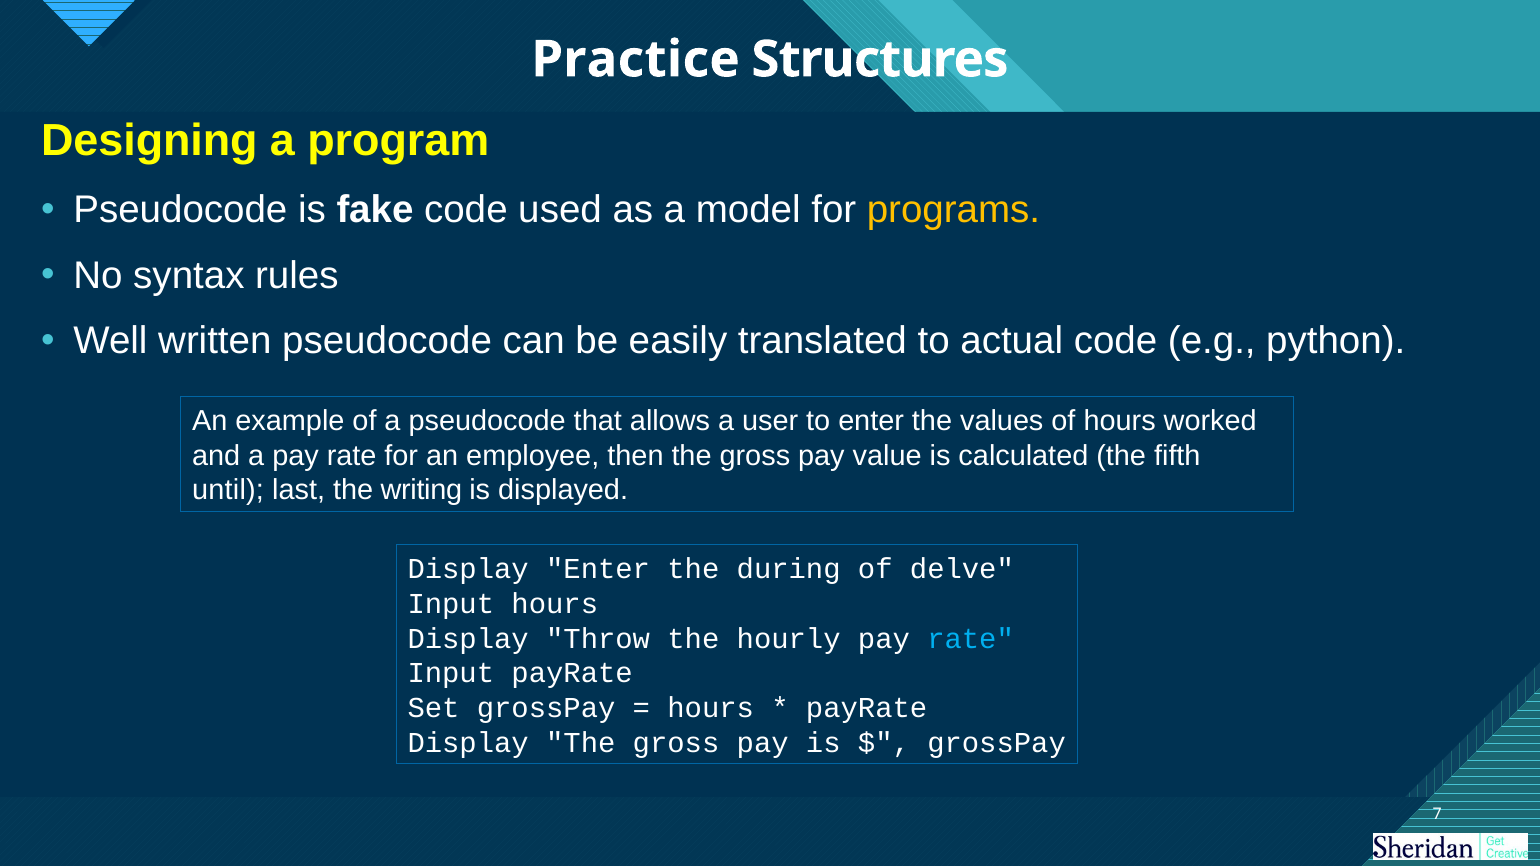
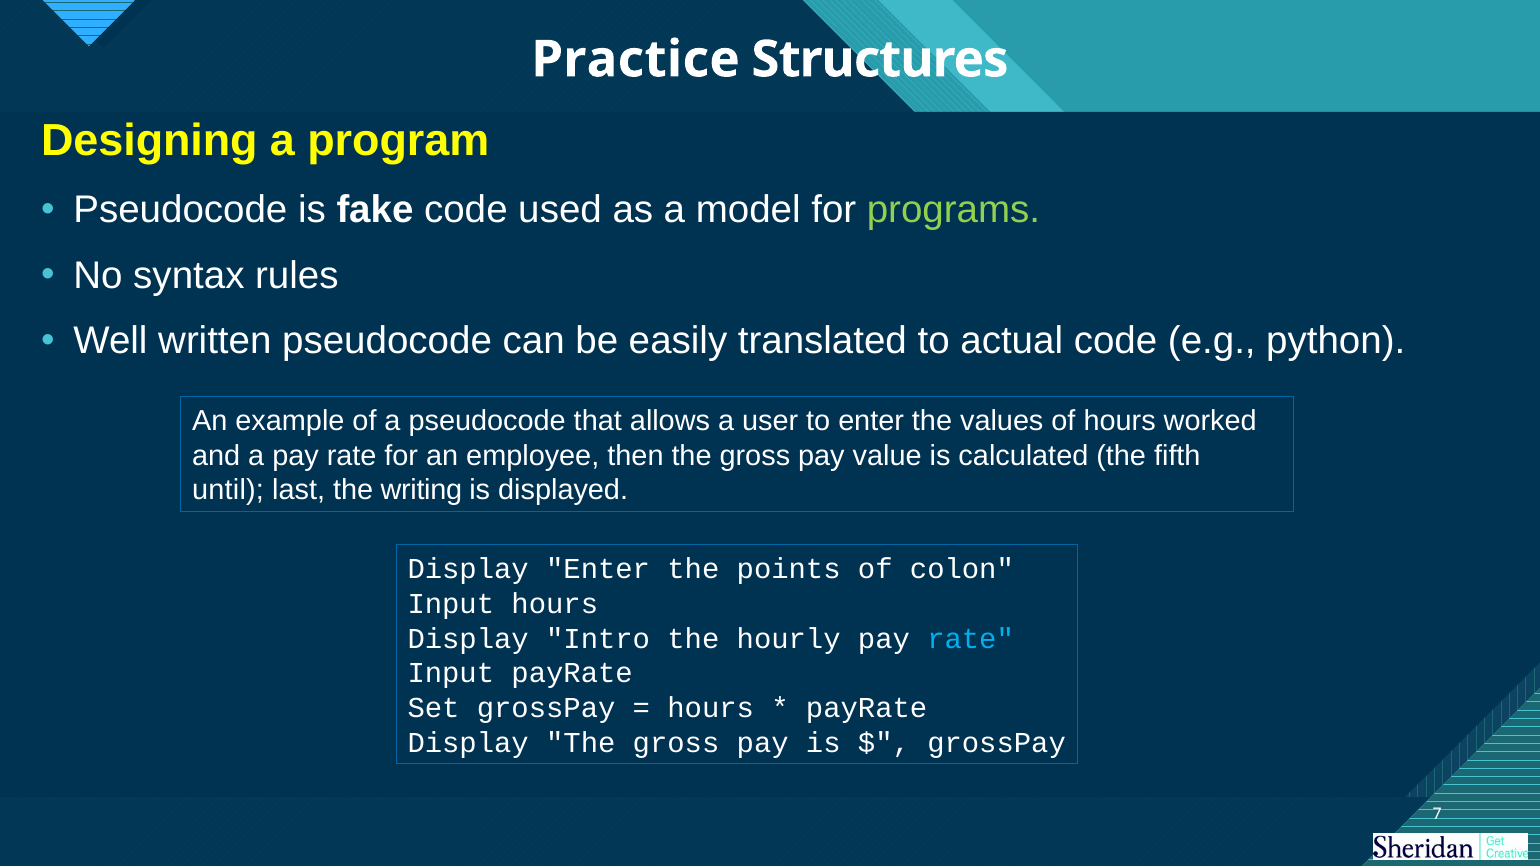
programs colour: yellow -> light green
during: during -> points
delve: delve -> colon
Throw: Throw -> Intro
